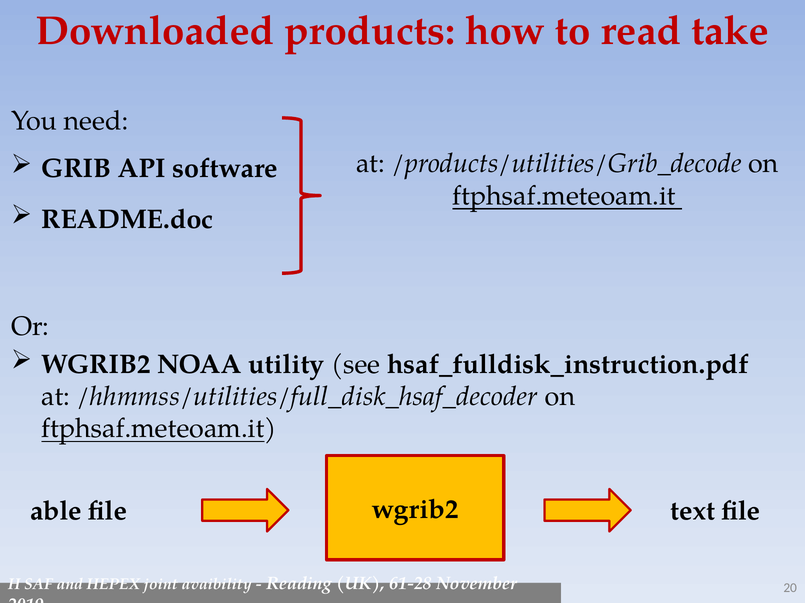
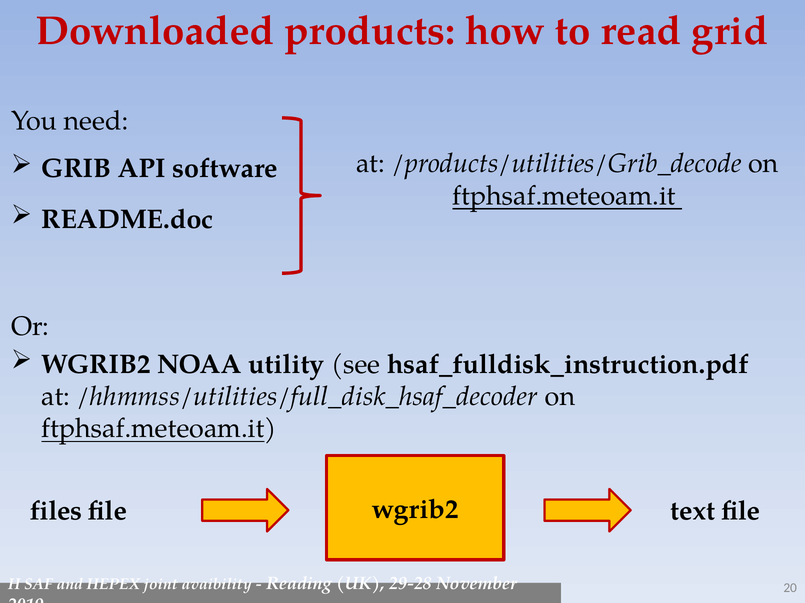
take: take -> grid
able: able -> files
61-28: 61-28 -> 29-28
